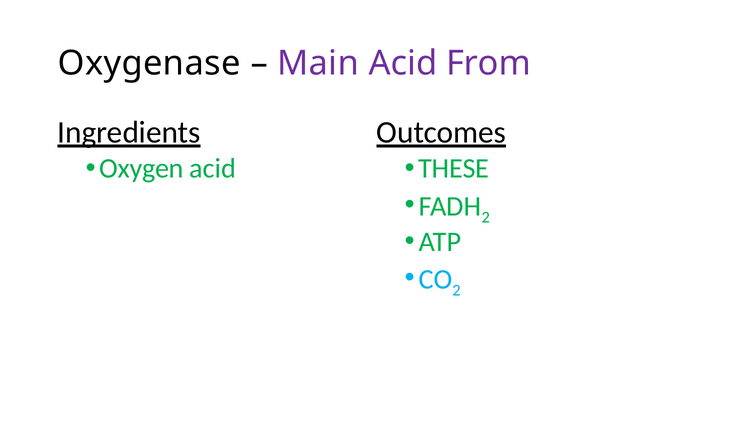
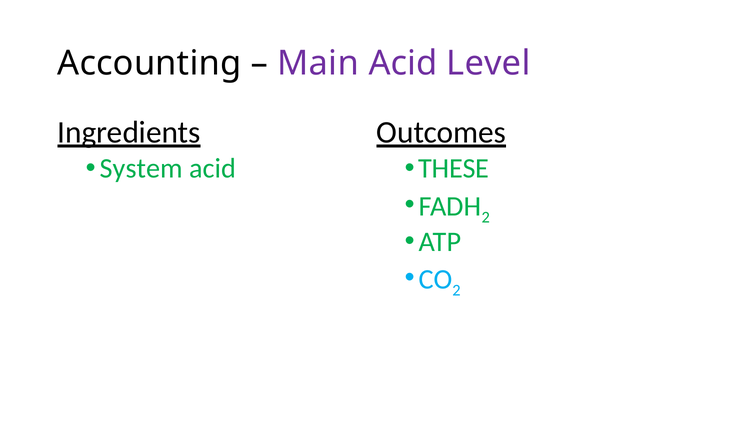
Oxygenase: Oxygenase -> Accounting
From: From -> Level
Oxygen: Oxygen -> System
